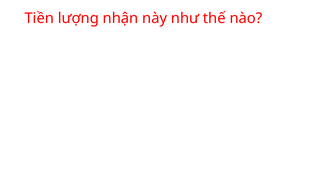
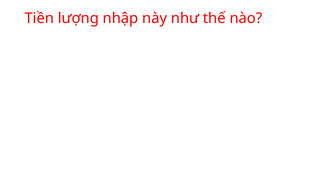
nhận: nhận -> nhập
